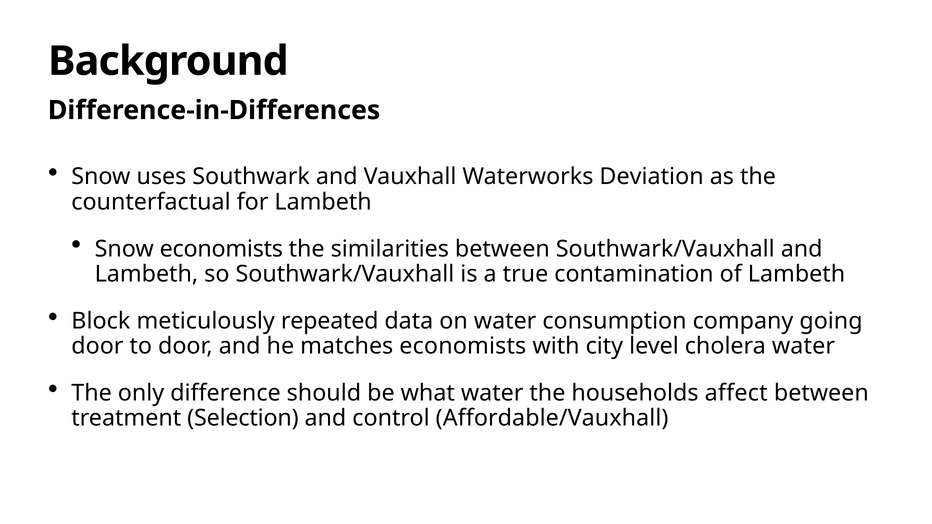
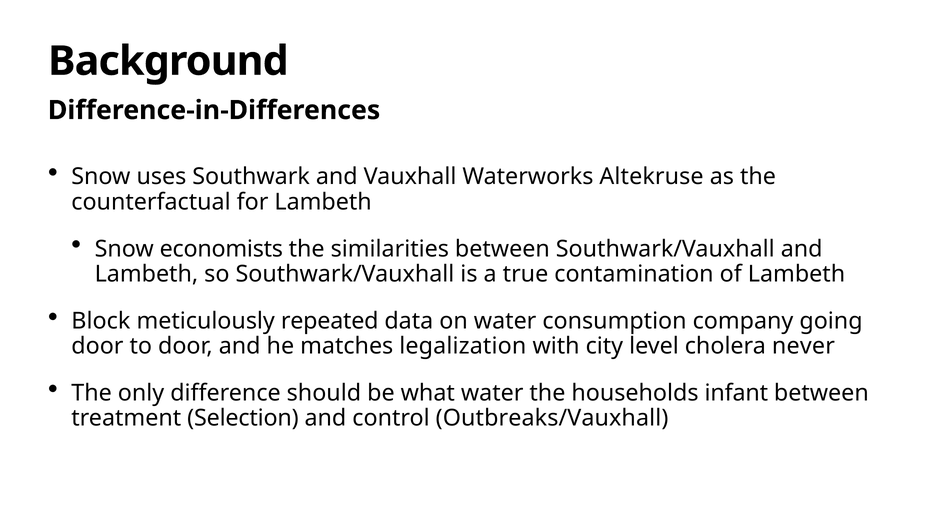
Deviation: Deviation -> Altekruse
matches economists: economists -> legalization
cholera water: water -> never
affect: affect -> infant
Affordable/Vauxhall: Affordable/Vauxhall -> Outbreaks/Vauxhall
